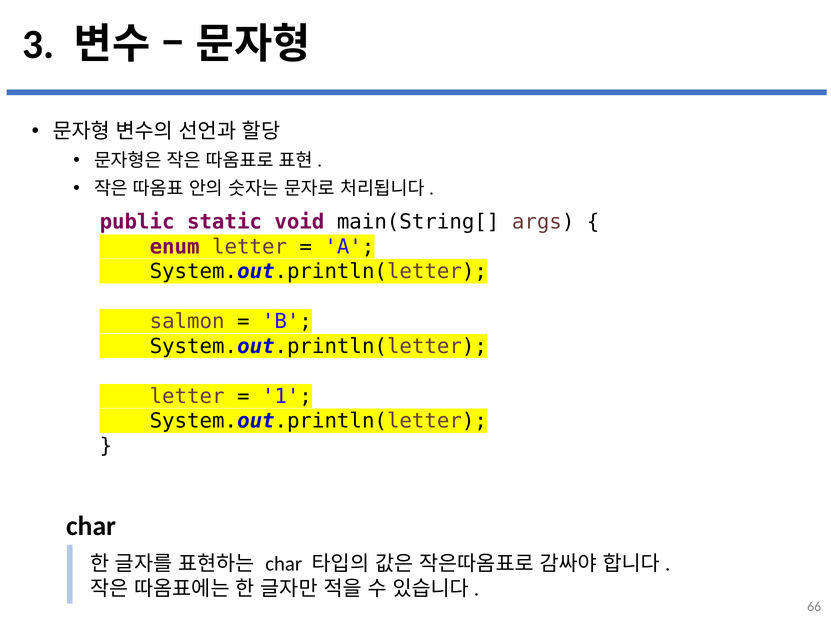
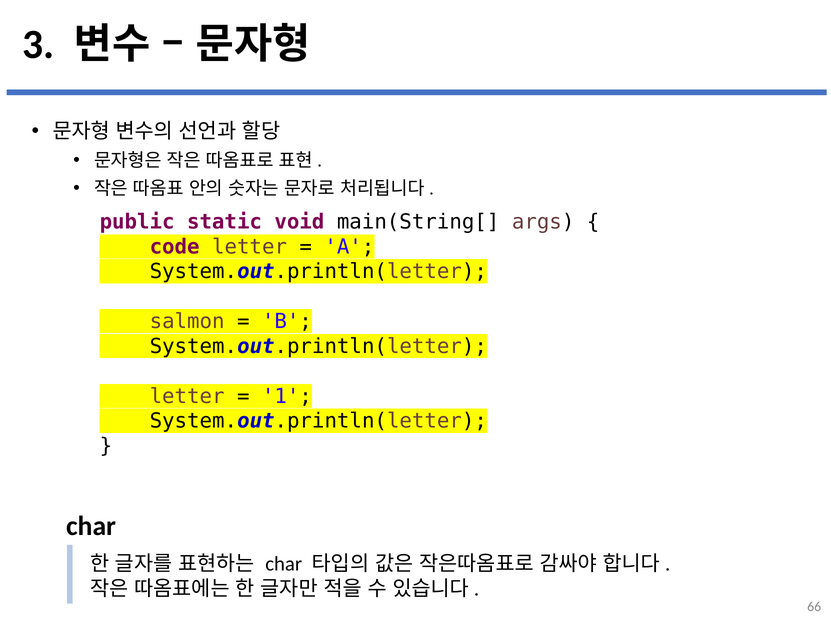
enum: enum -> code
